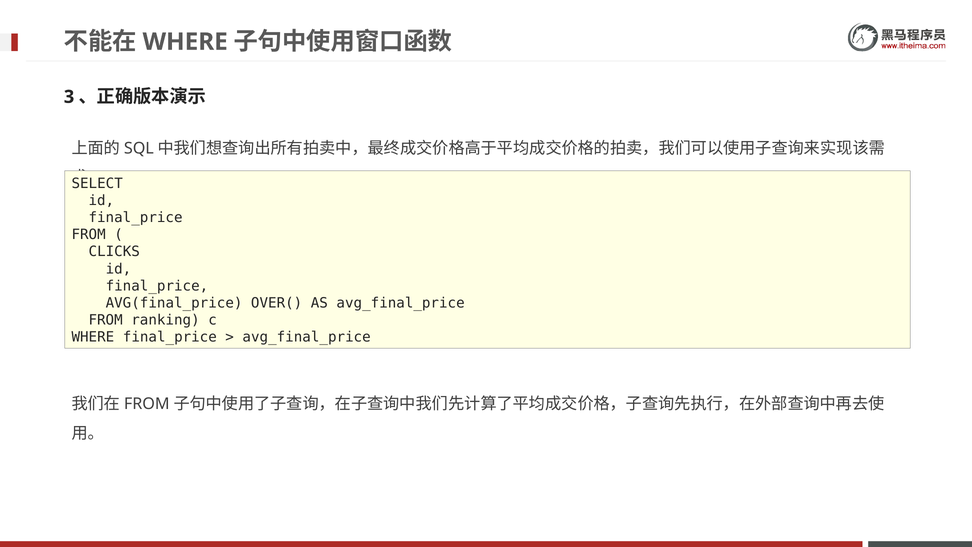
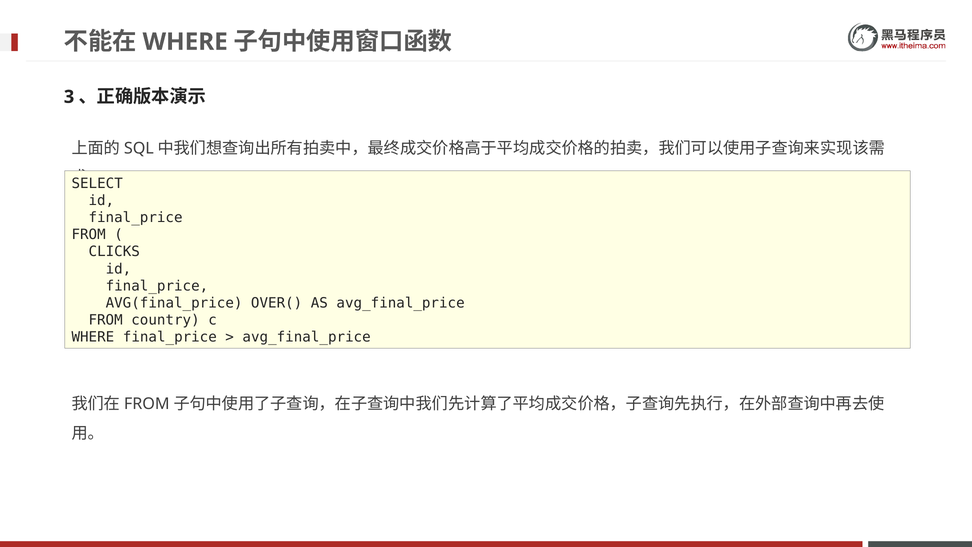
ranking: ranking -> country
